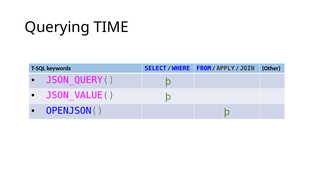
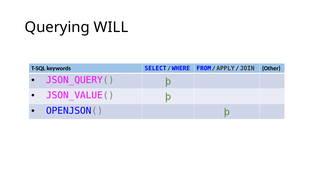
TIME: TIME -> WILL
